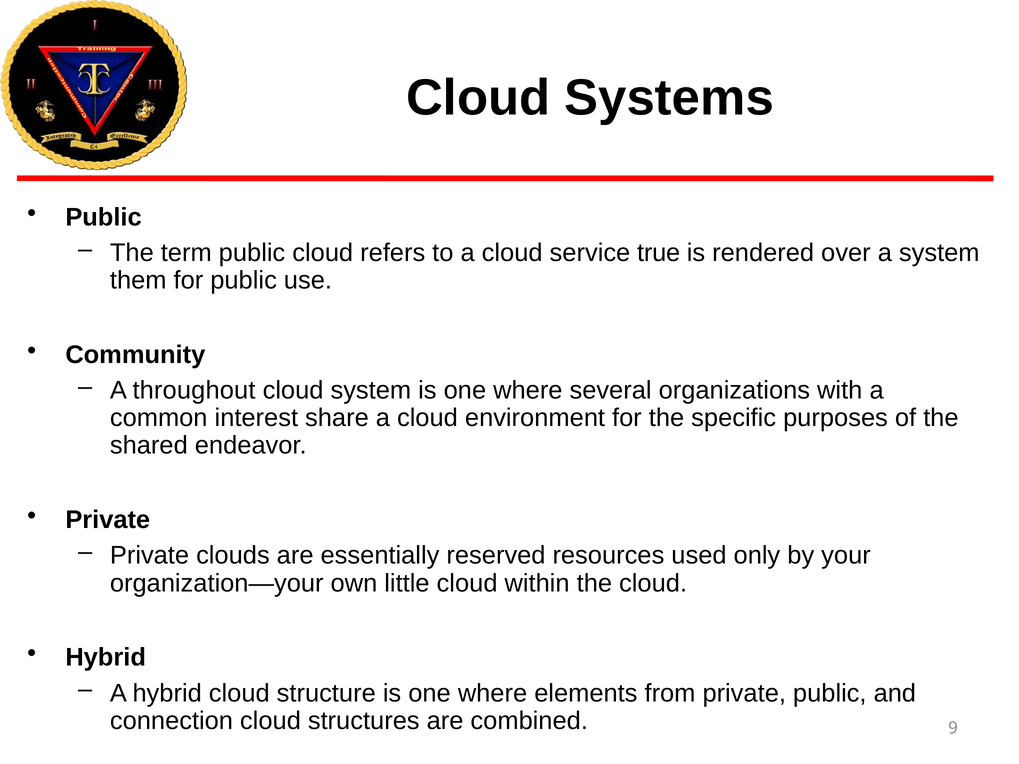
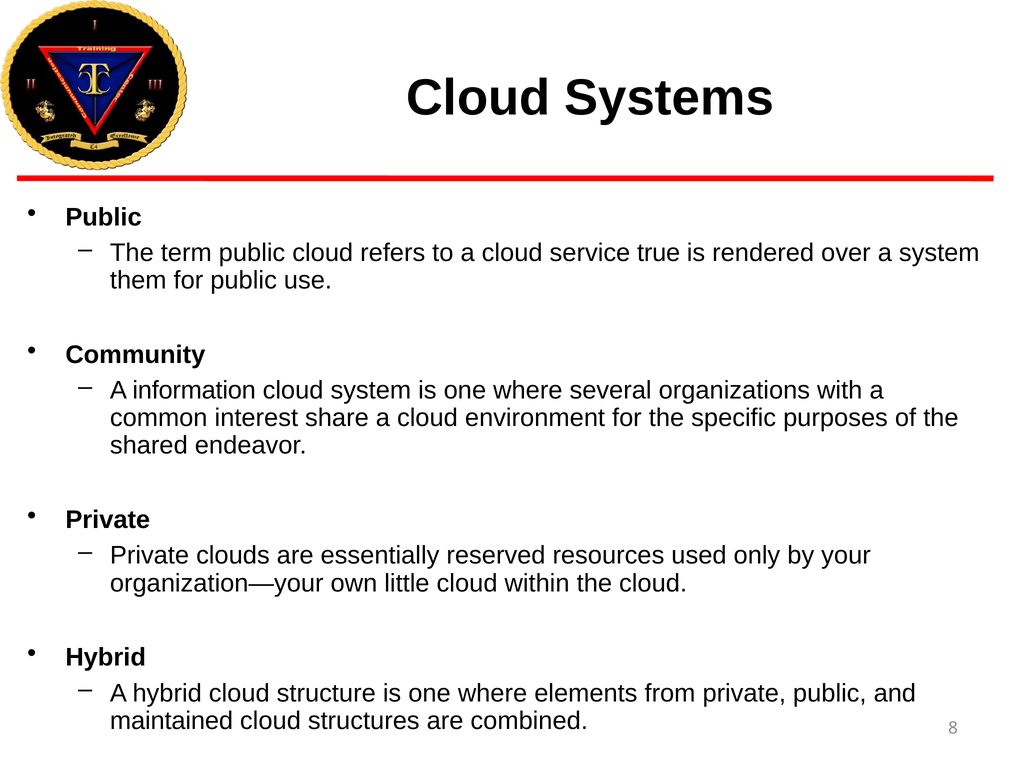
throughout: throughout -> information
connection: connection -> maintained
9: 9 -> 8
